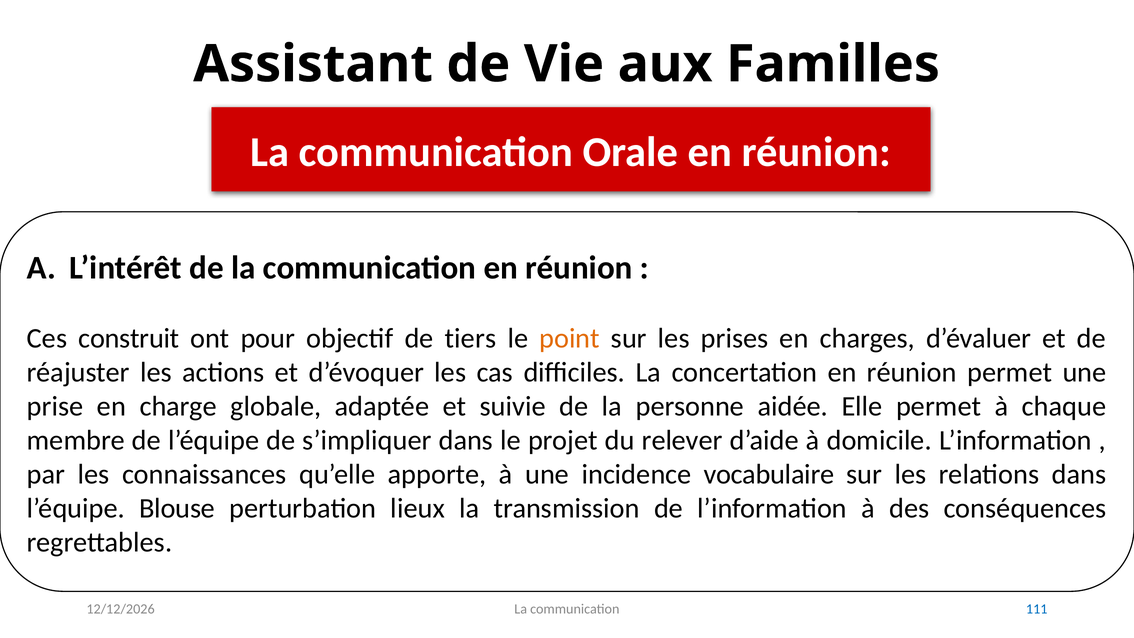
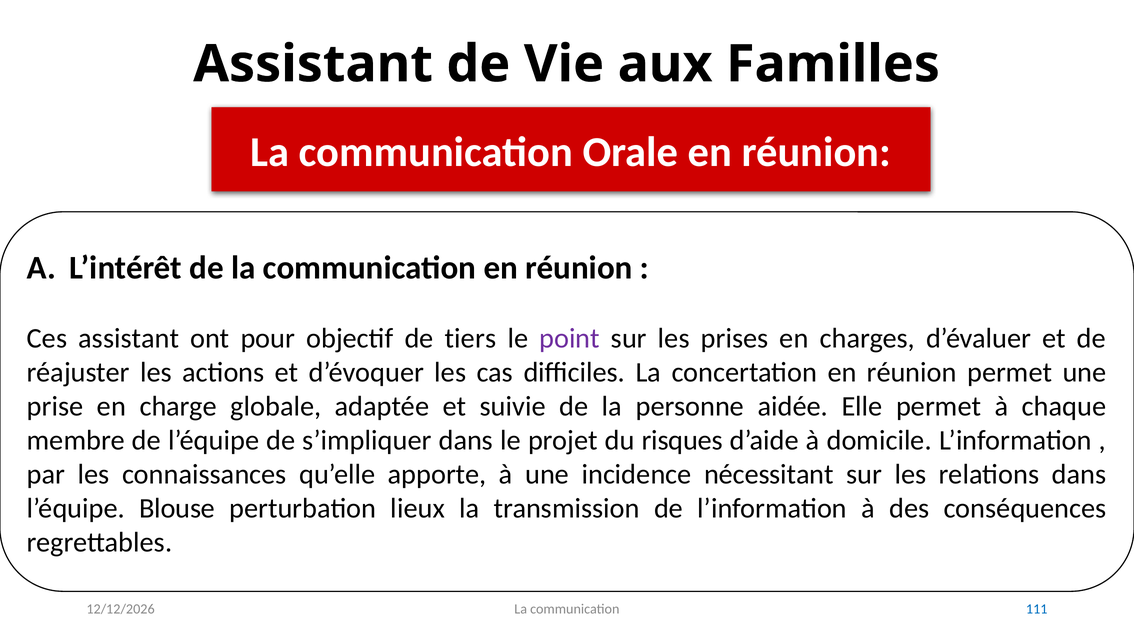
Ces construit: construit -> assistant
point colour: orange -> purple
relever: relever -> risques
vocabulaire: vocabulaire -> nécessitant
